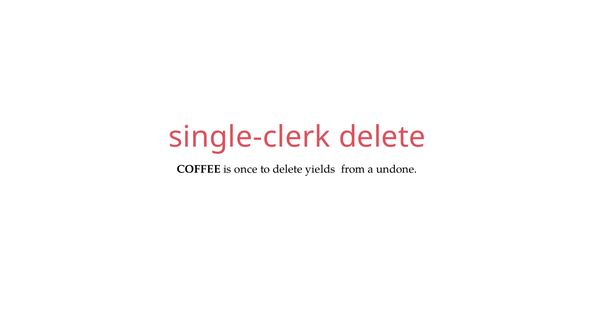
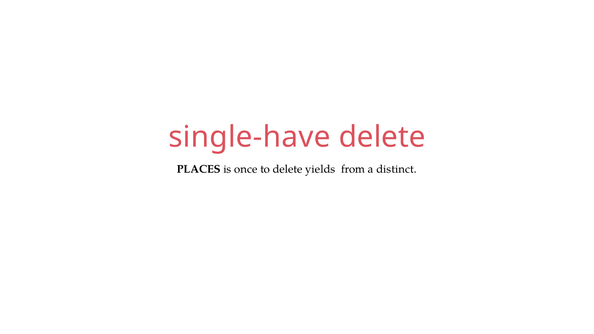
single-clerk: single-clerk -> single-have
COFFEE: COFFEE -> PLACES
undone: undone -> distinct
